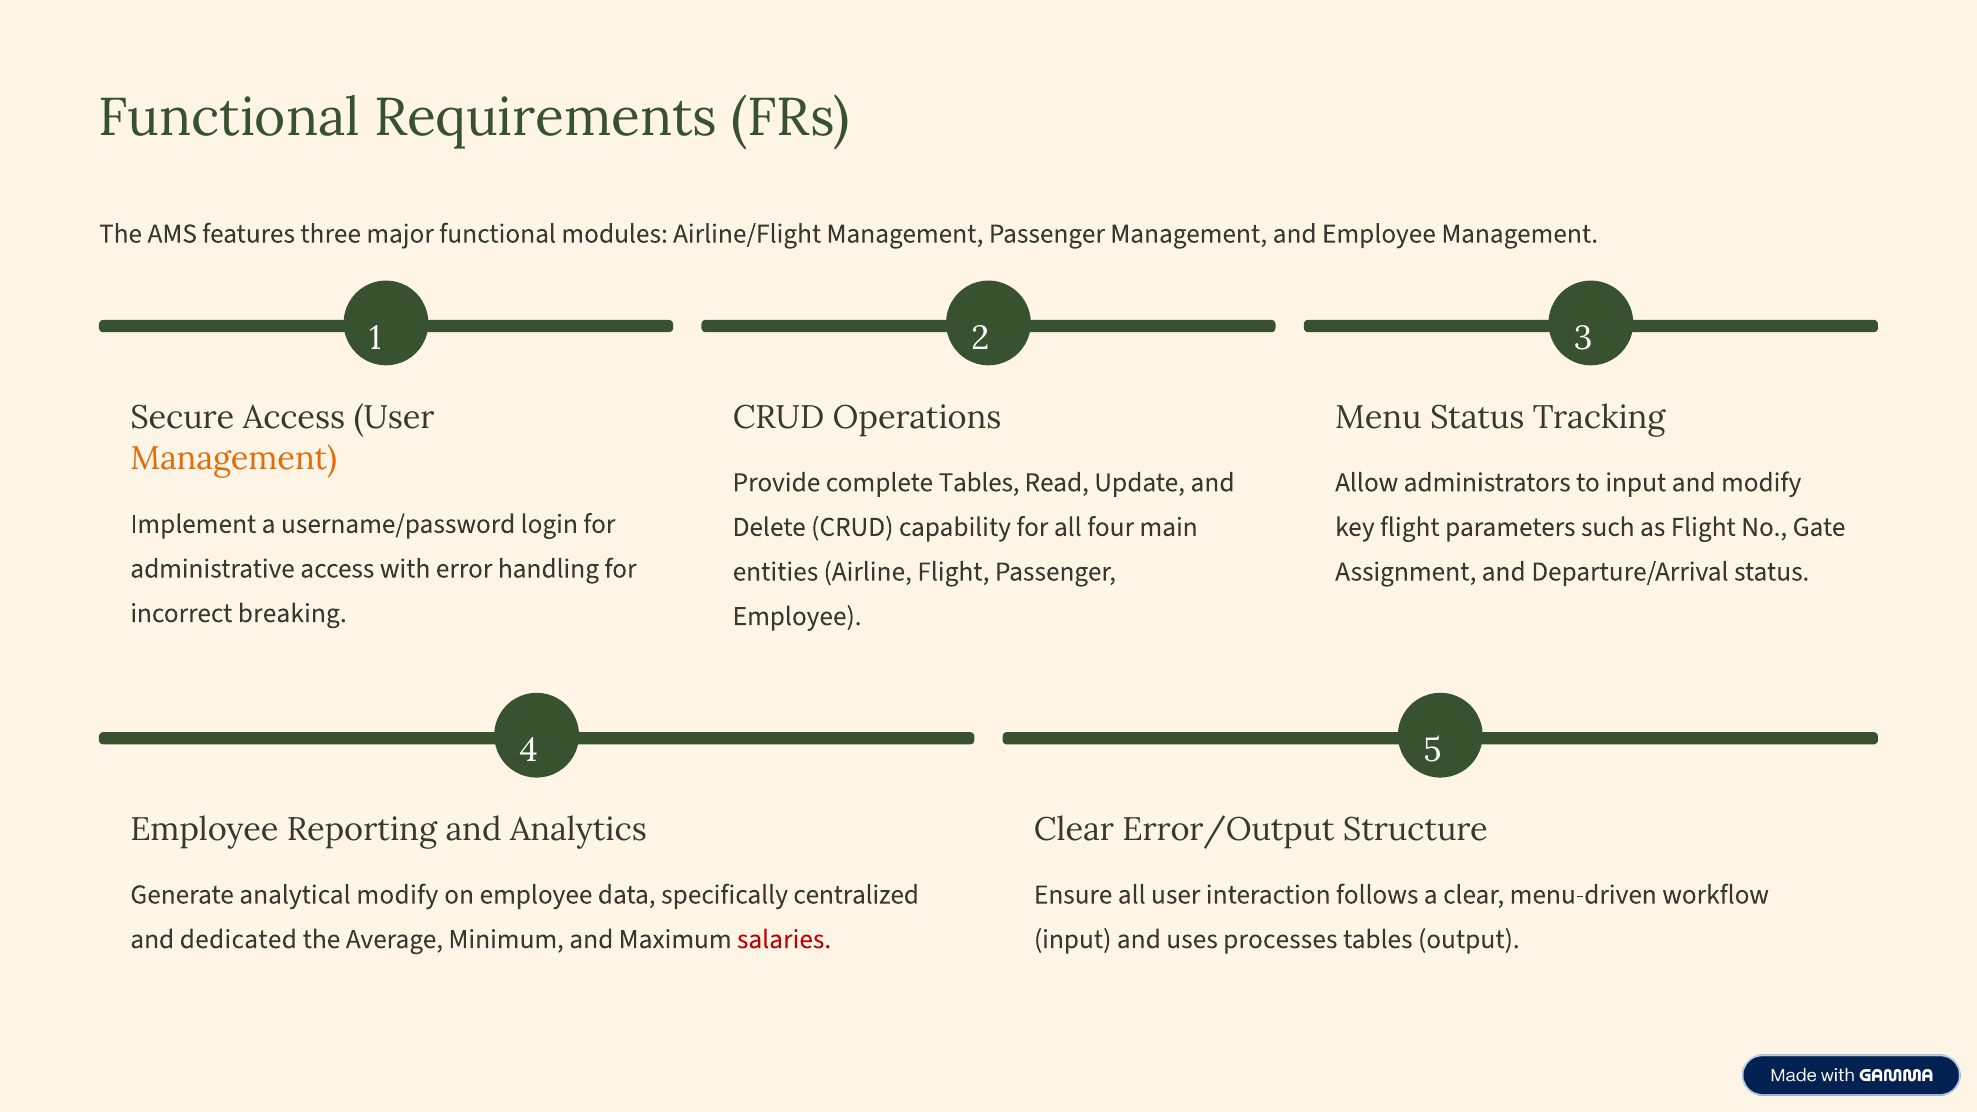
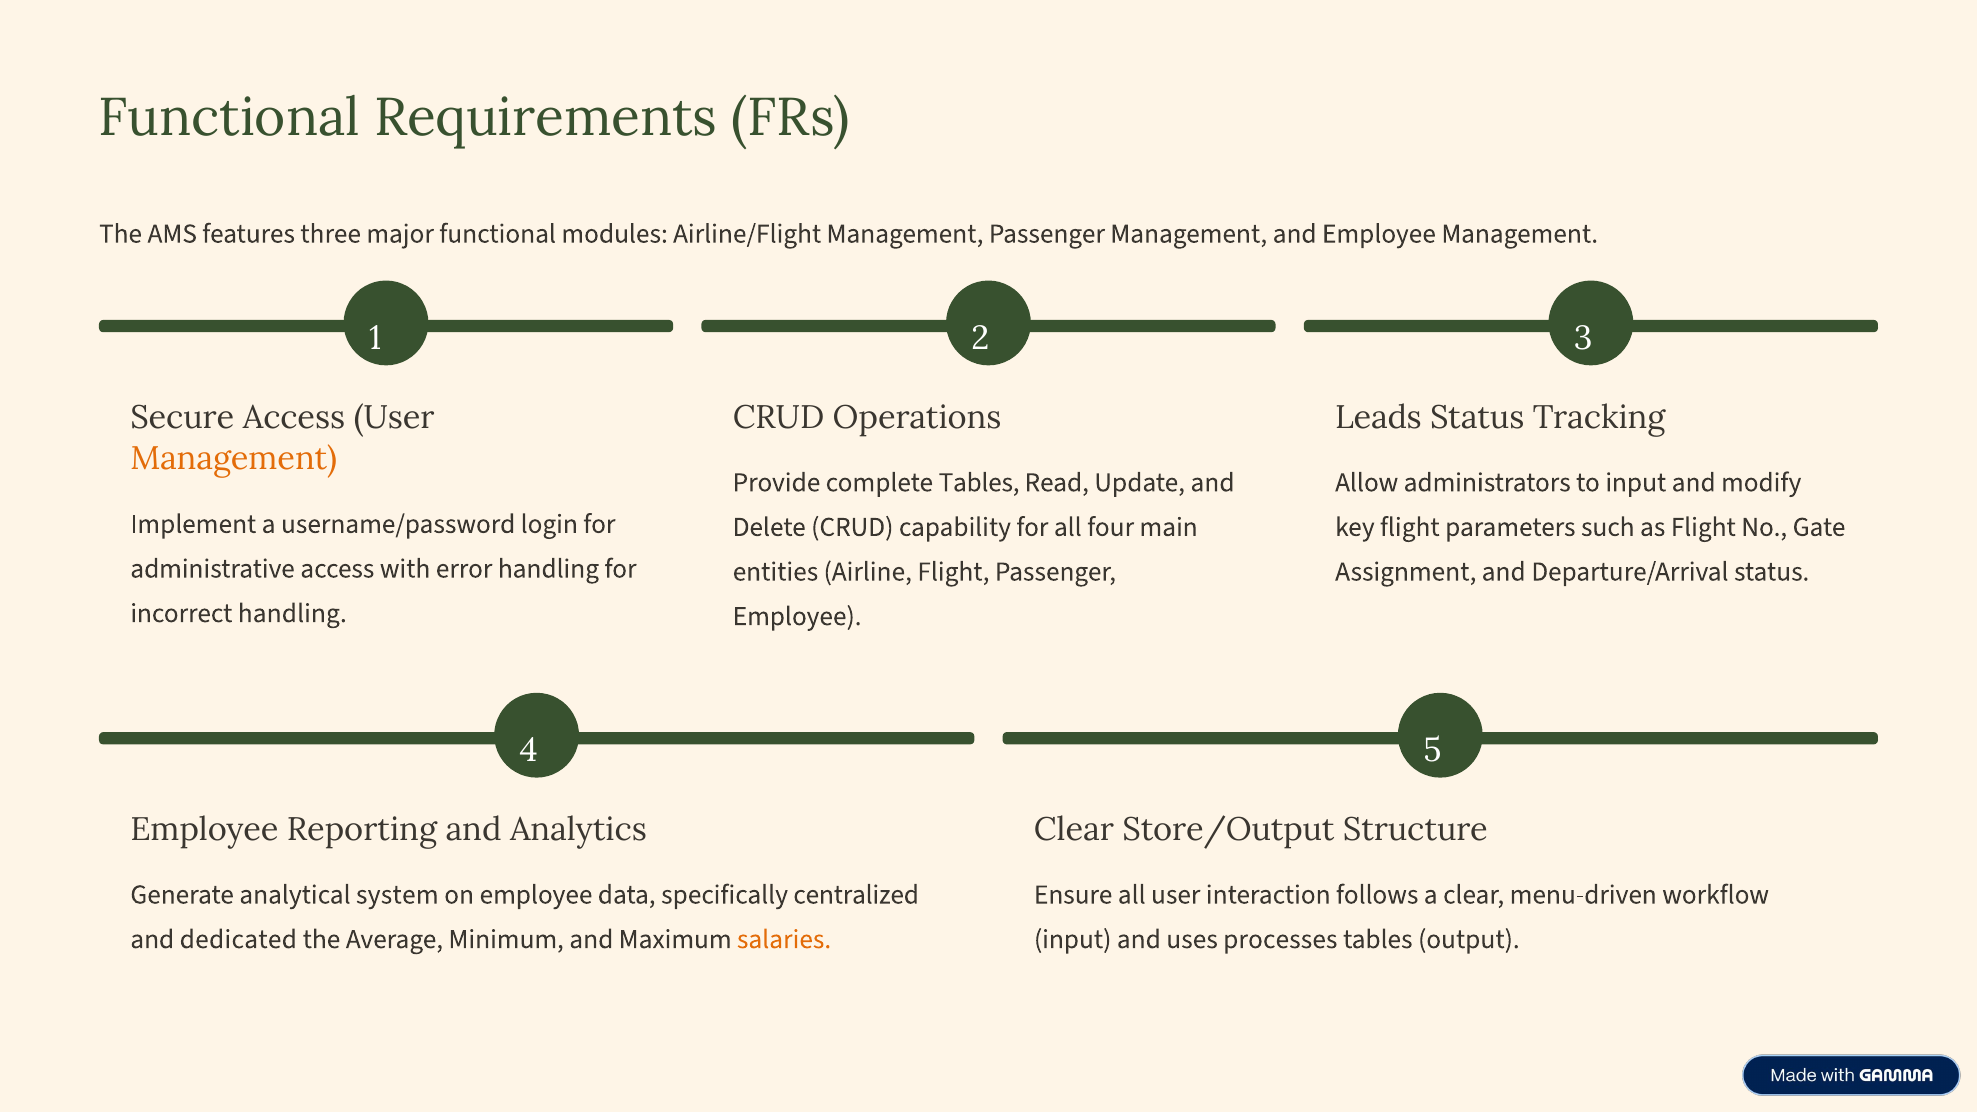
Menu: Menu -> Leads
incorrect breaking: breaking -> handling
Error/Output: Error/Output -> Store/Output
analytical modify: modify -> system
salaries colour: red -> orange
